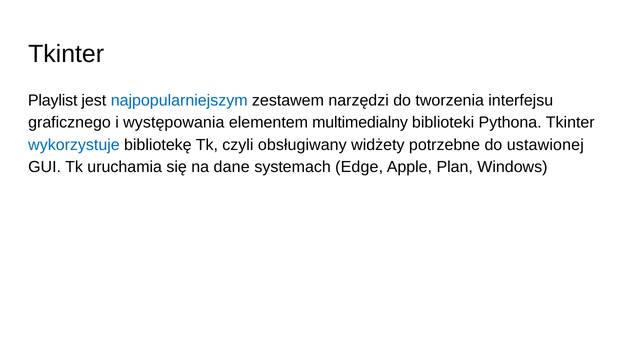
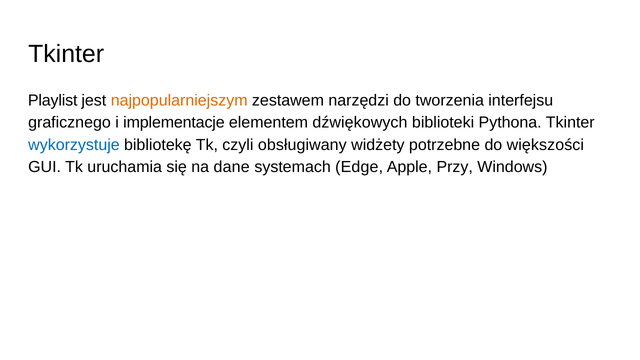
najpopularniejszym colour: blue -> orange
występowania: występowania -> implementacje
multimedialny: multimedialny -> dźwiękowych
ustawionej: ustawionej -> większości
Plan: Plan -> Przy
